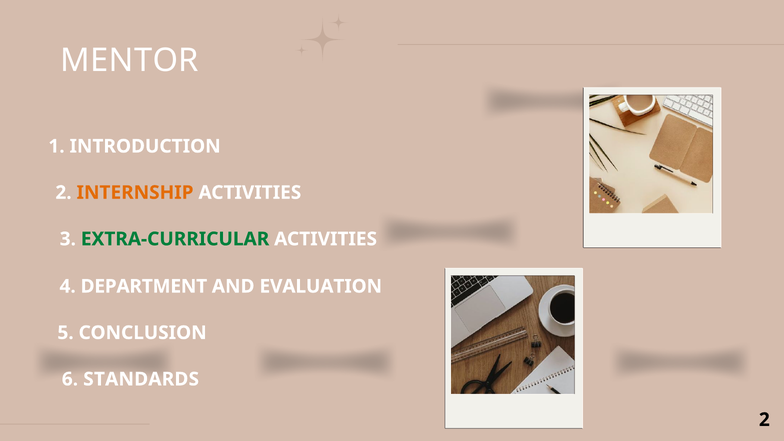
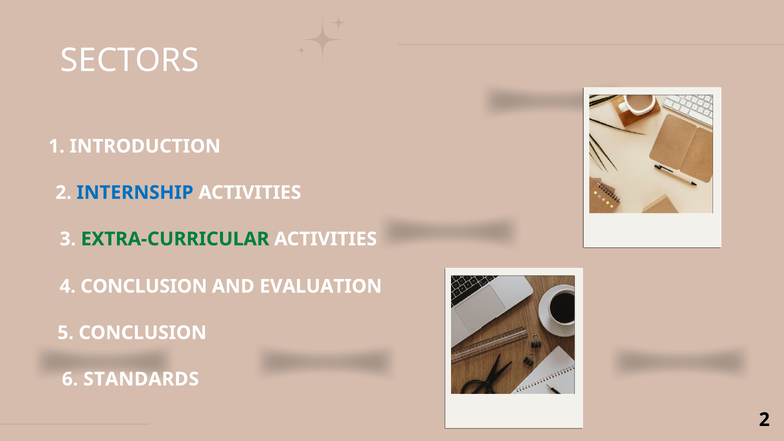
MENTOR: MENTOR -> SECTORS
INTERNSHIP colour: orange -> blue
4 DEPARTMENT: DEPARTMENT -> CONCLUSION
